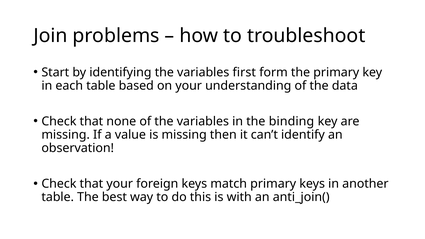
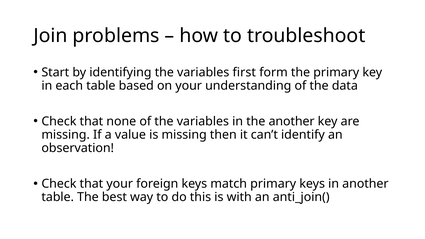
the binding: binding -> another
